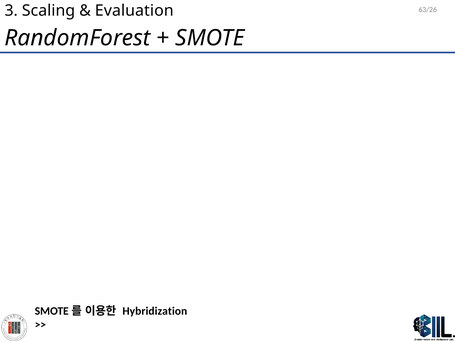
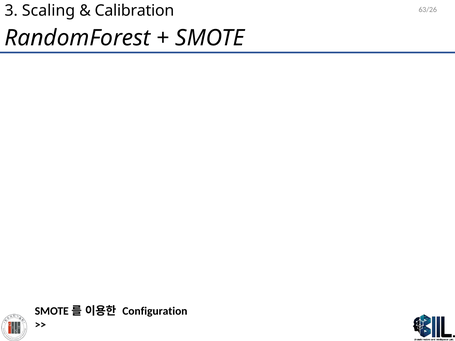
Evaluation: Evaluation -> Calibration
Hybridization: Hybridization -> Configuration
